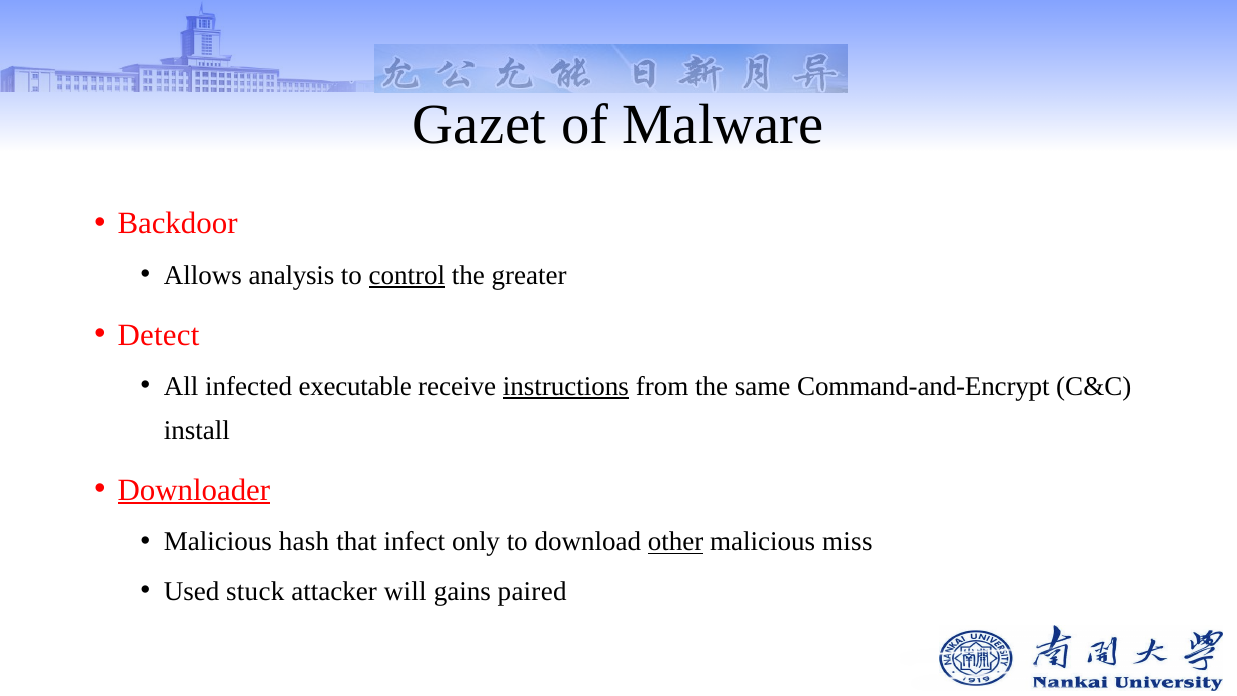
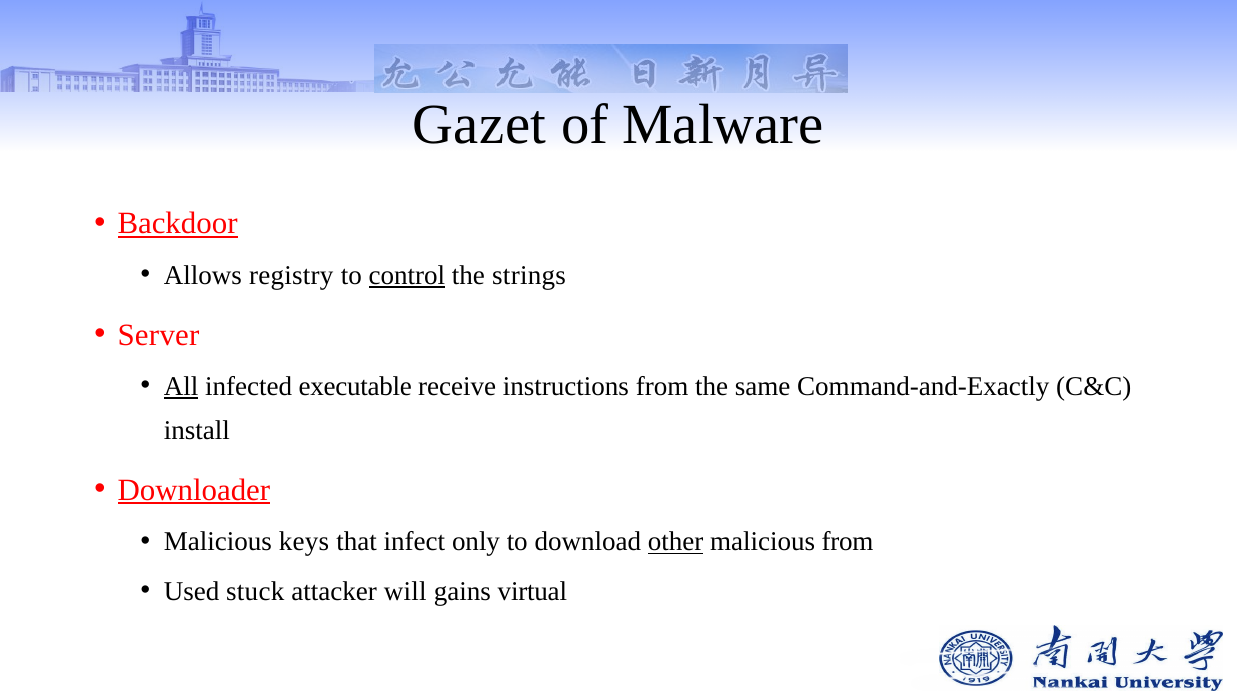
Backdoor underline: none -> present
analysis: analysis -> registry
greater: greater -> strings
Detect: Detect -> Server
All underline: none -> present
instructions underline: present -> none
Command-and-Encrypt: Command-and-Encrypt -> Command-and-Exactly
hash: hash -> keys
malicious miss: miss -> from
paired: paired -> virtual
